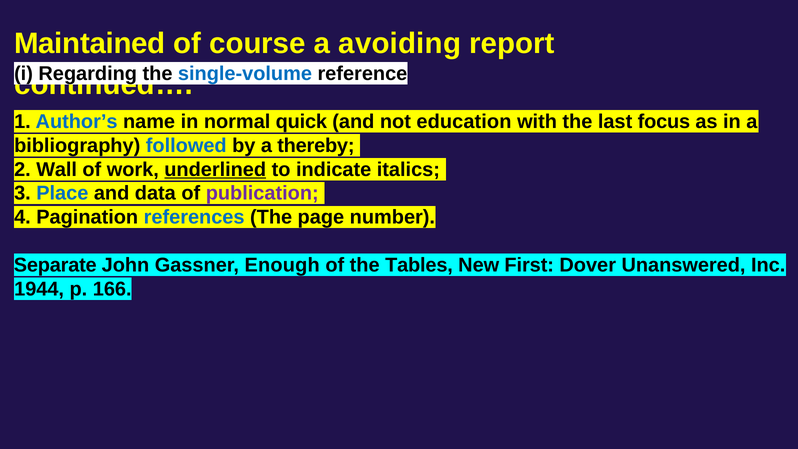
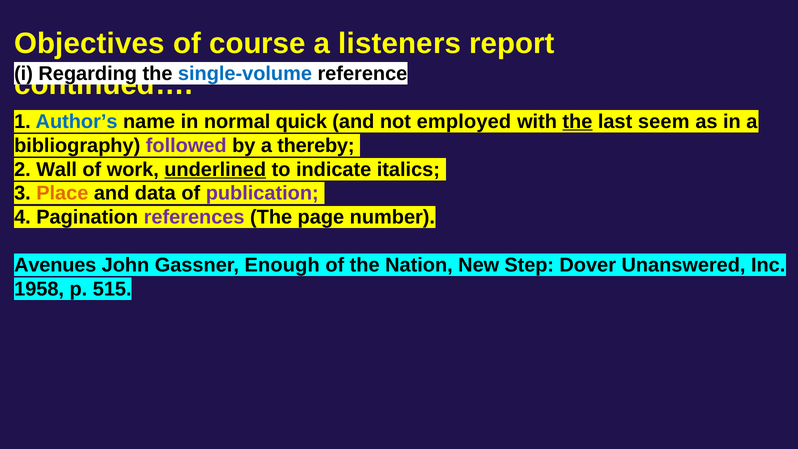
Maintained: Maintained -> Objectives
avoiding: avoiding -> listeners
education: education -> employed
the at (577, 122) underline: none -> present
focus: focus -> seem
followed colour: blue -> purple
Place colour: blue -> orange
references colour: blue -> purple
Separate: Separate -> Avenues
Tables: Tables -> Nation
First: First -> Step
1944: 1944 -> 1958
166: 166 -> 515
